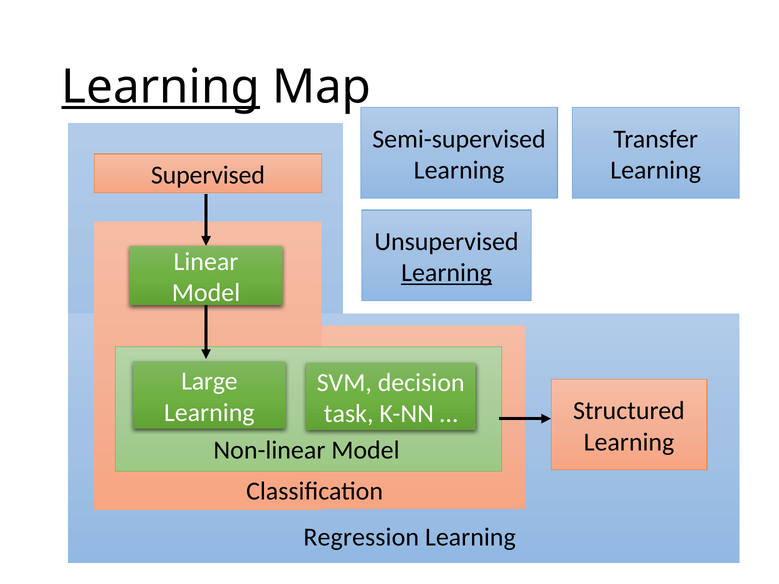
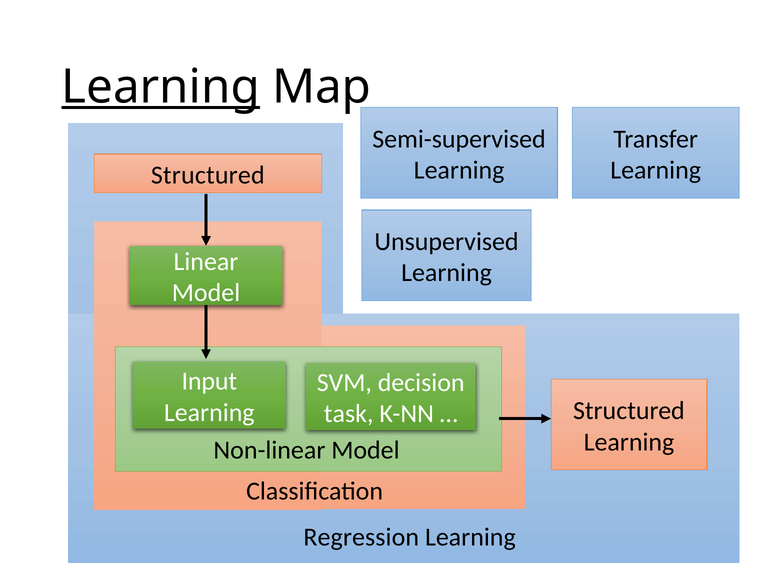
Supervised at (208, 175): Supervised -> Structured
Learning at (446, 273) underline: present -> none
Large: Large -> Input
